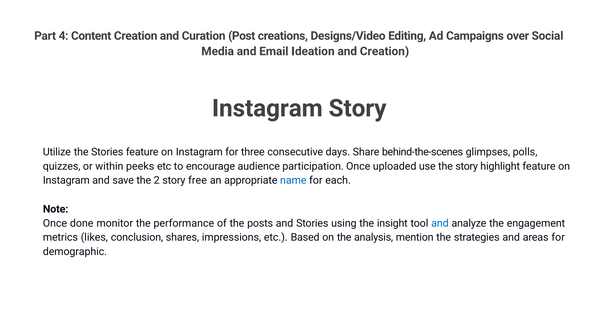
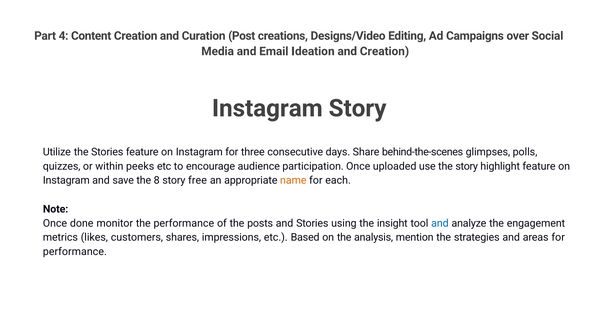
2: 2 -> 8
name colour: blue -> orange
conclusion: conclusion -> customers
demographic at (75, 252): demographic -> performance
